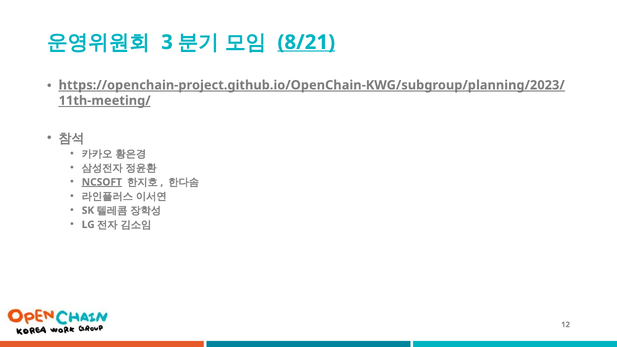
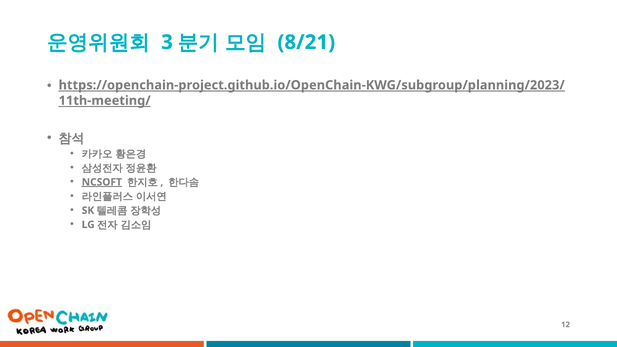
8/21 underline: present -> none
